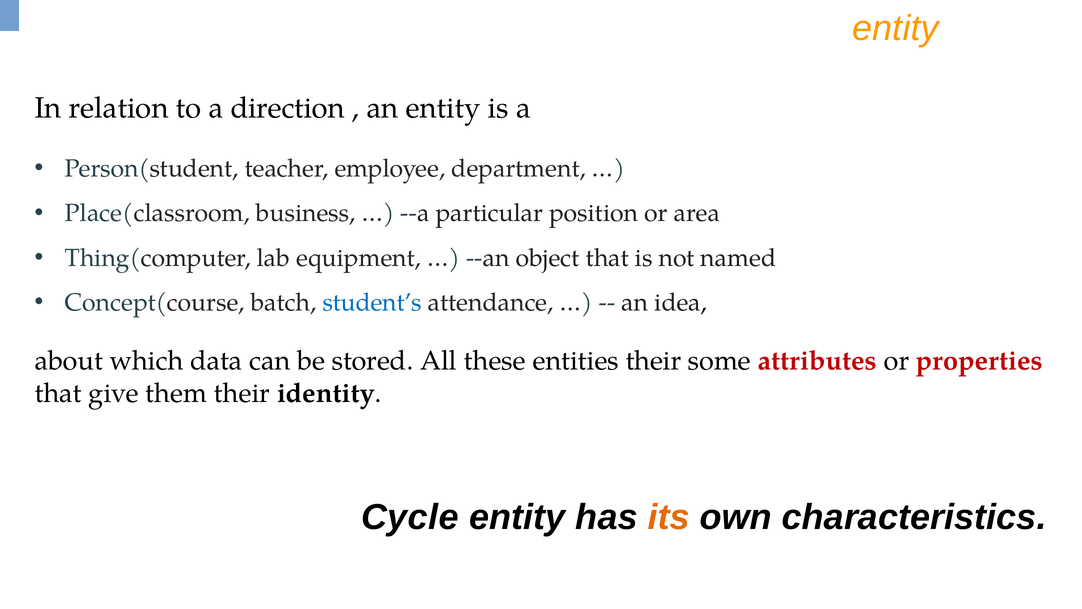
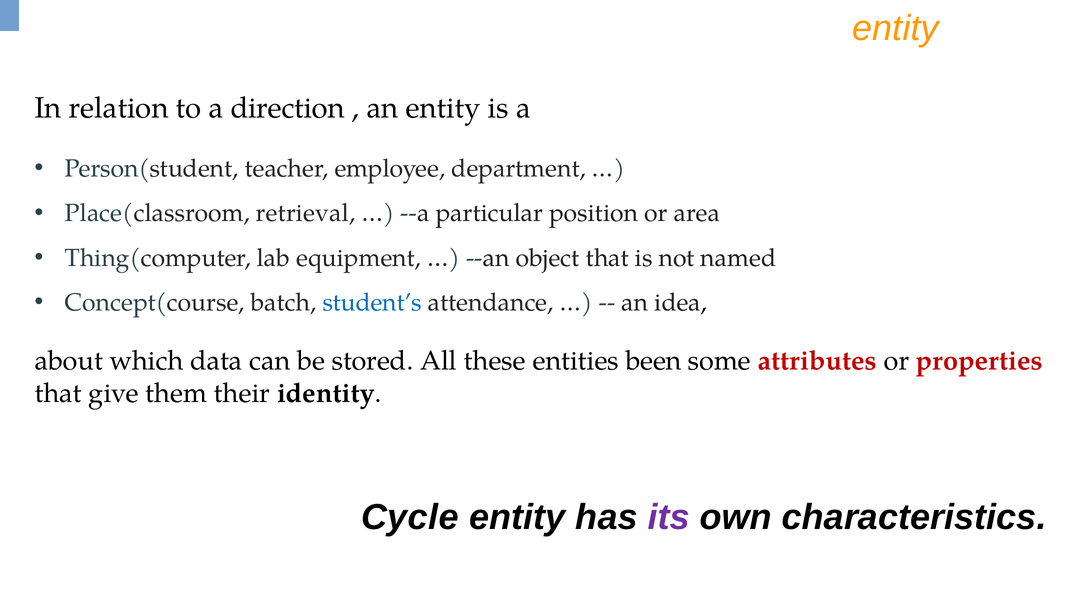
business: business -> retrieval
entities their: their -> been
its colour: orange -> purple
